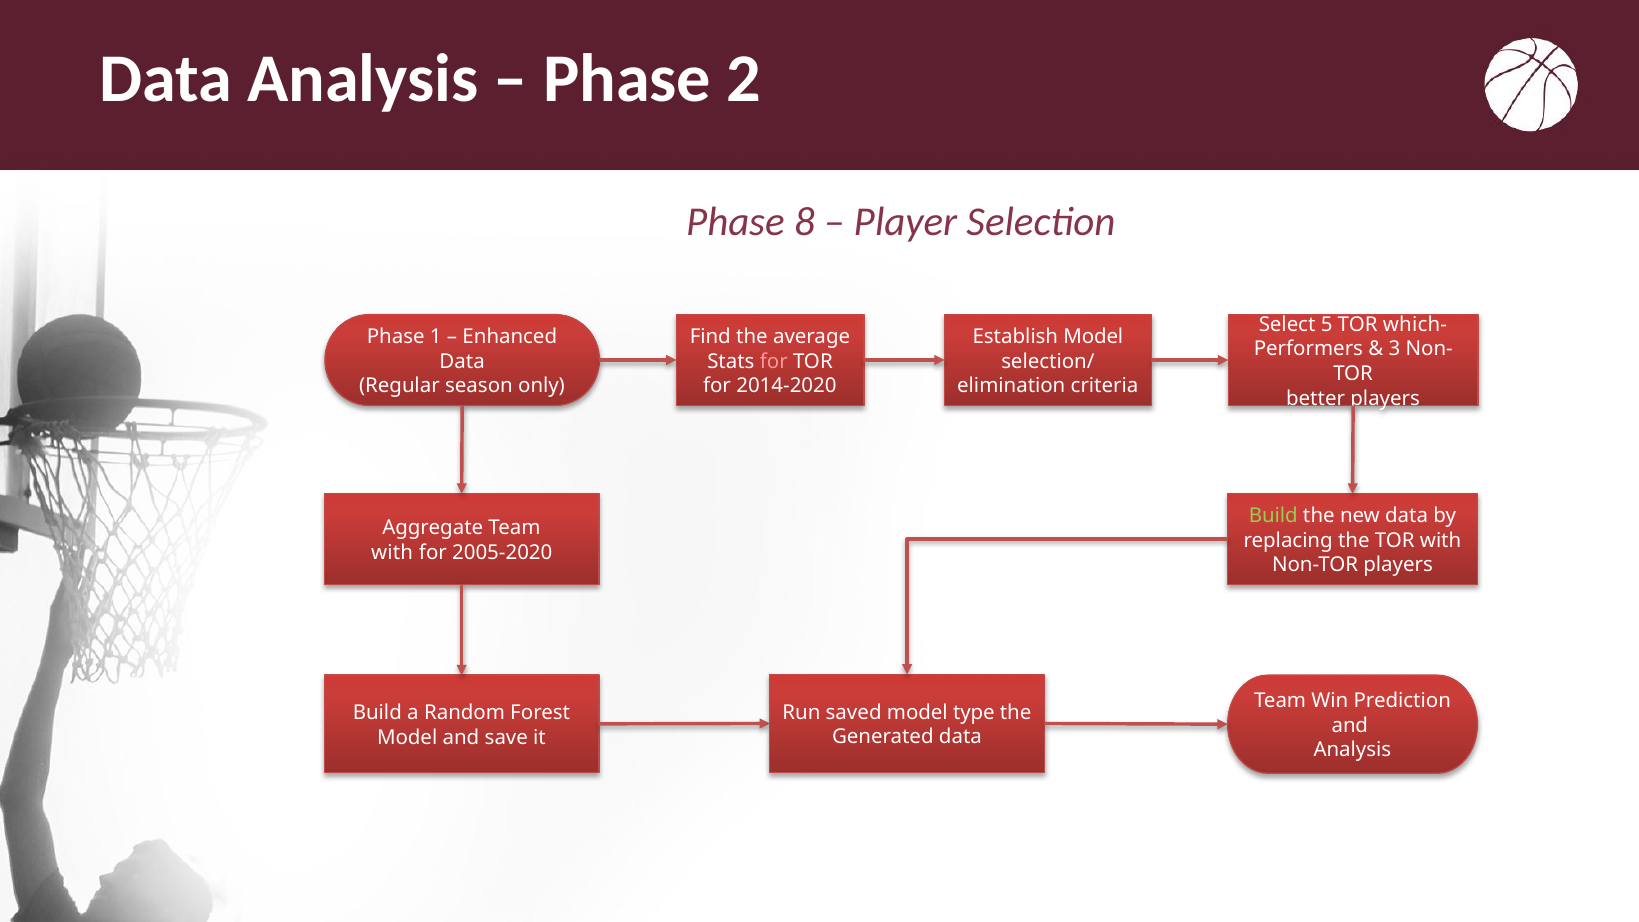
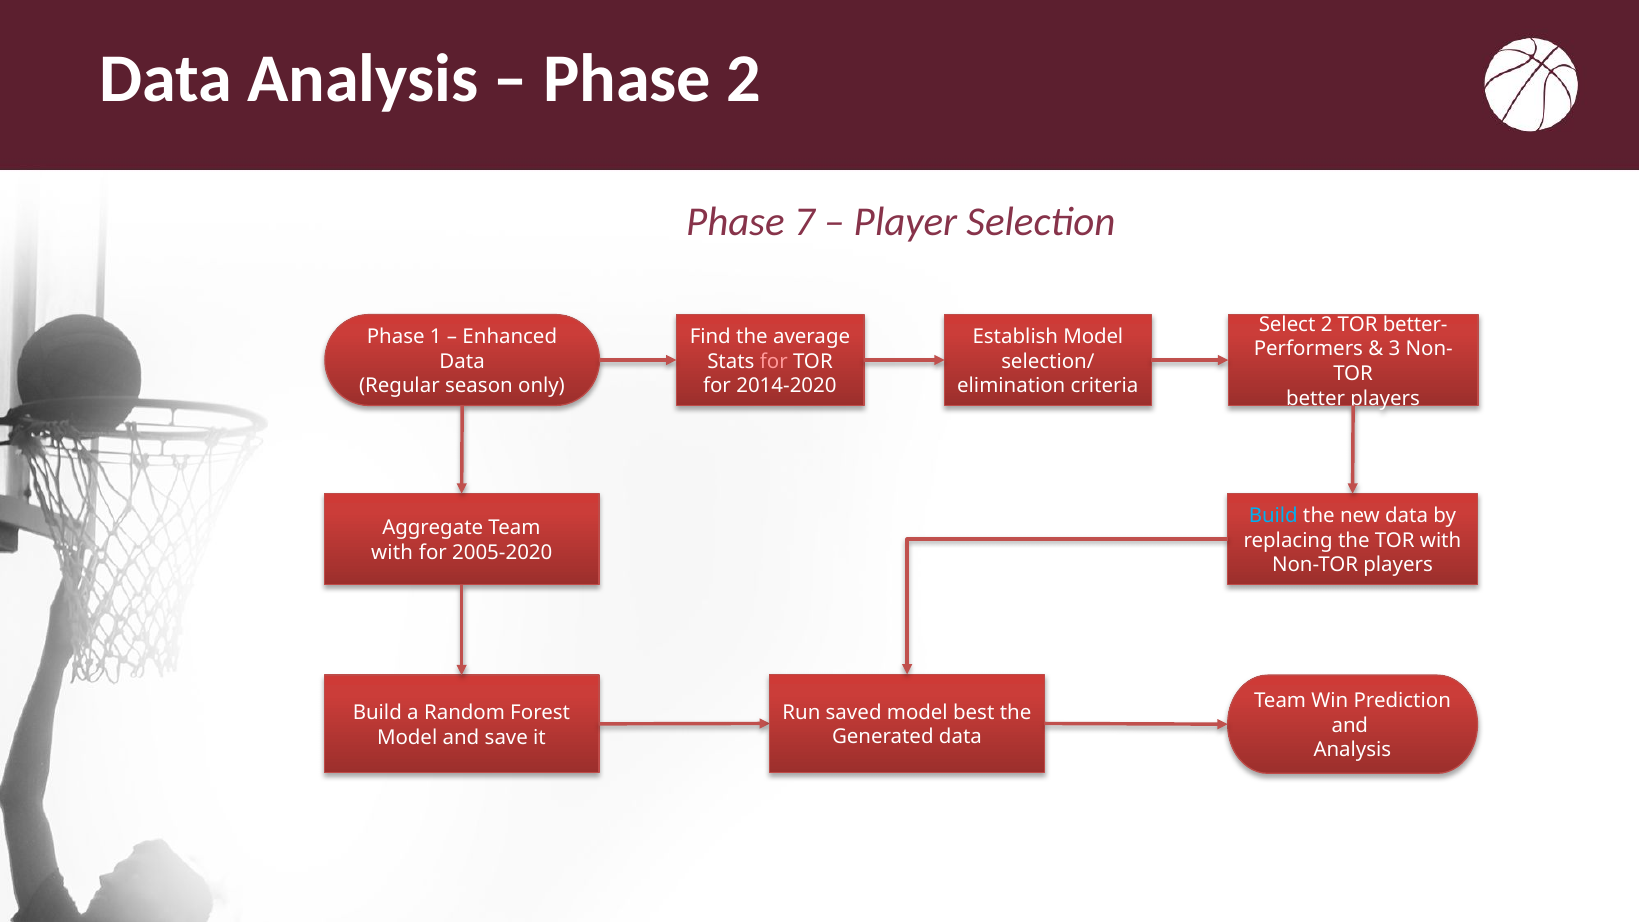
8: 8 -> 7
Select 5: 5 -> 2
which-: which- -> better-
Build at (1273, 516) colour: light green -> light blue
type: type -> best
